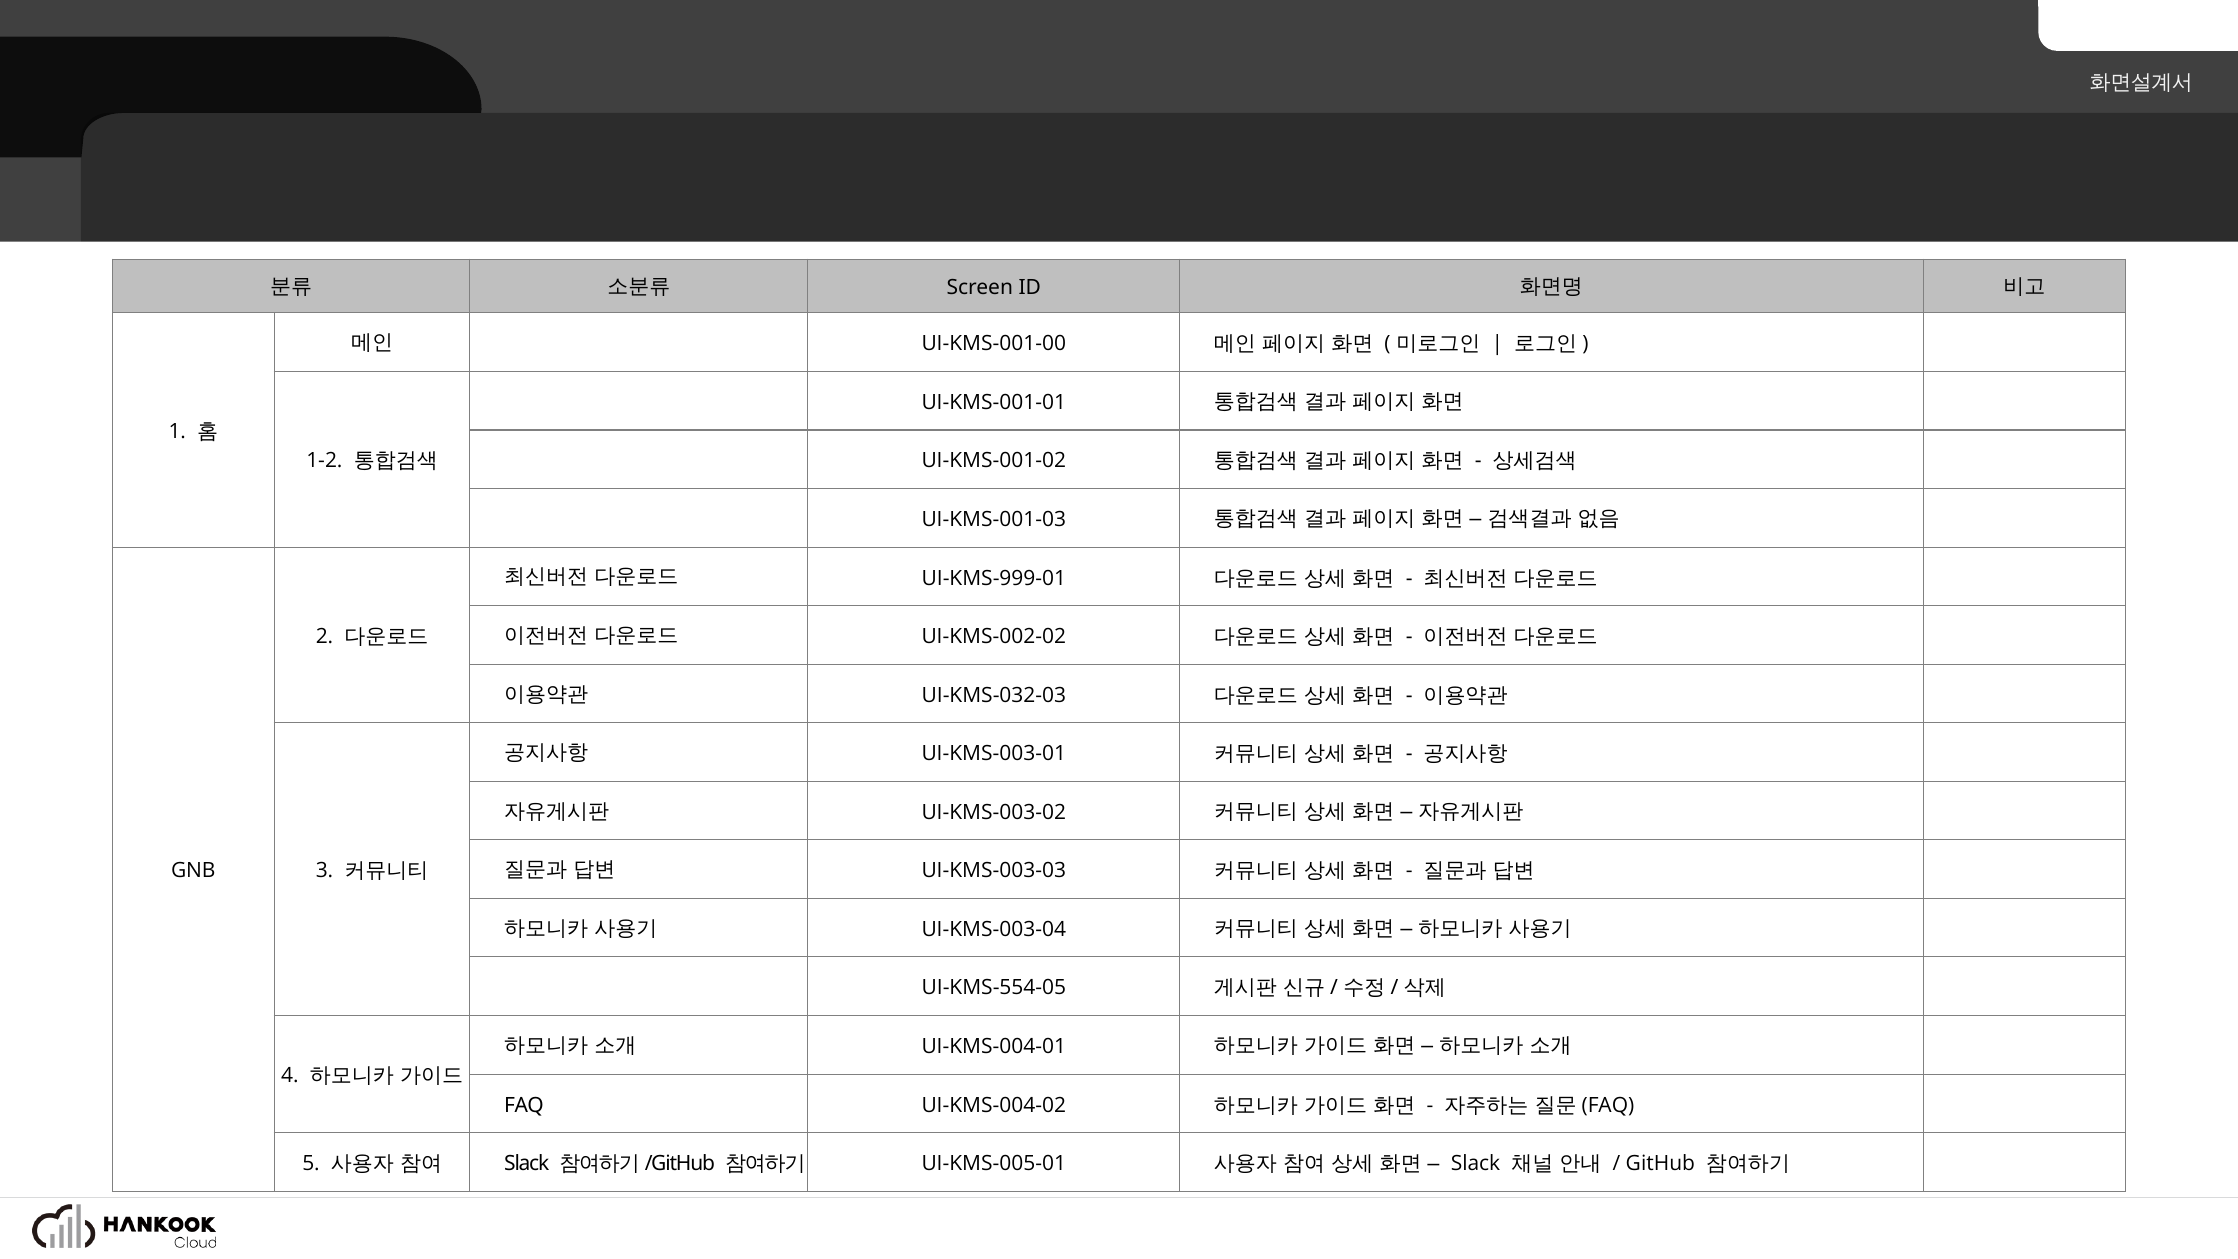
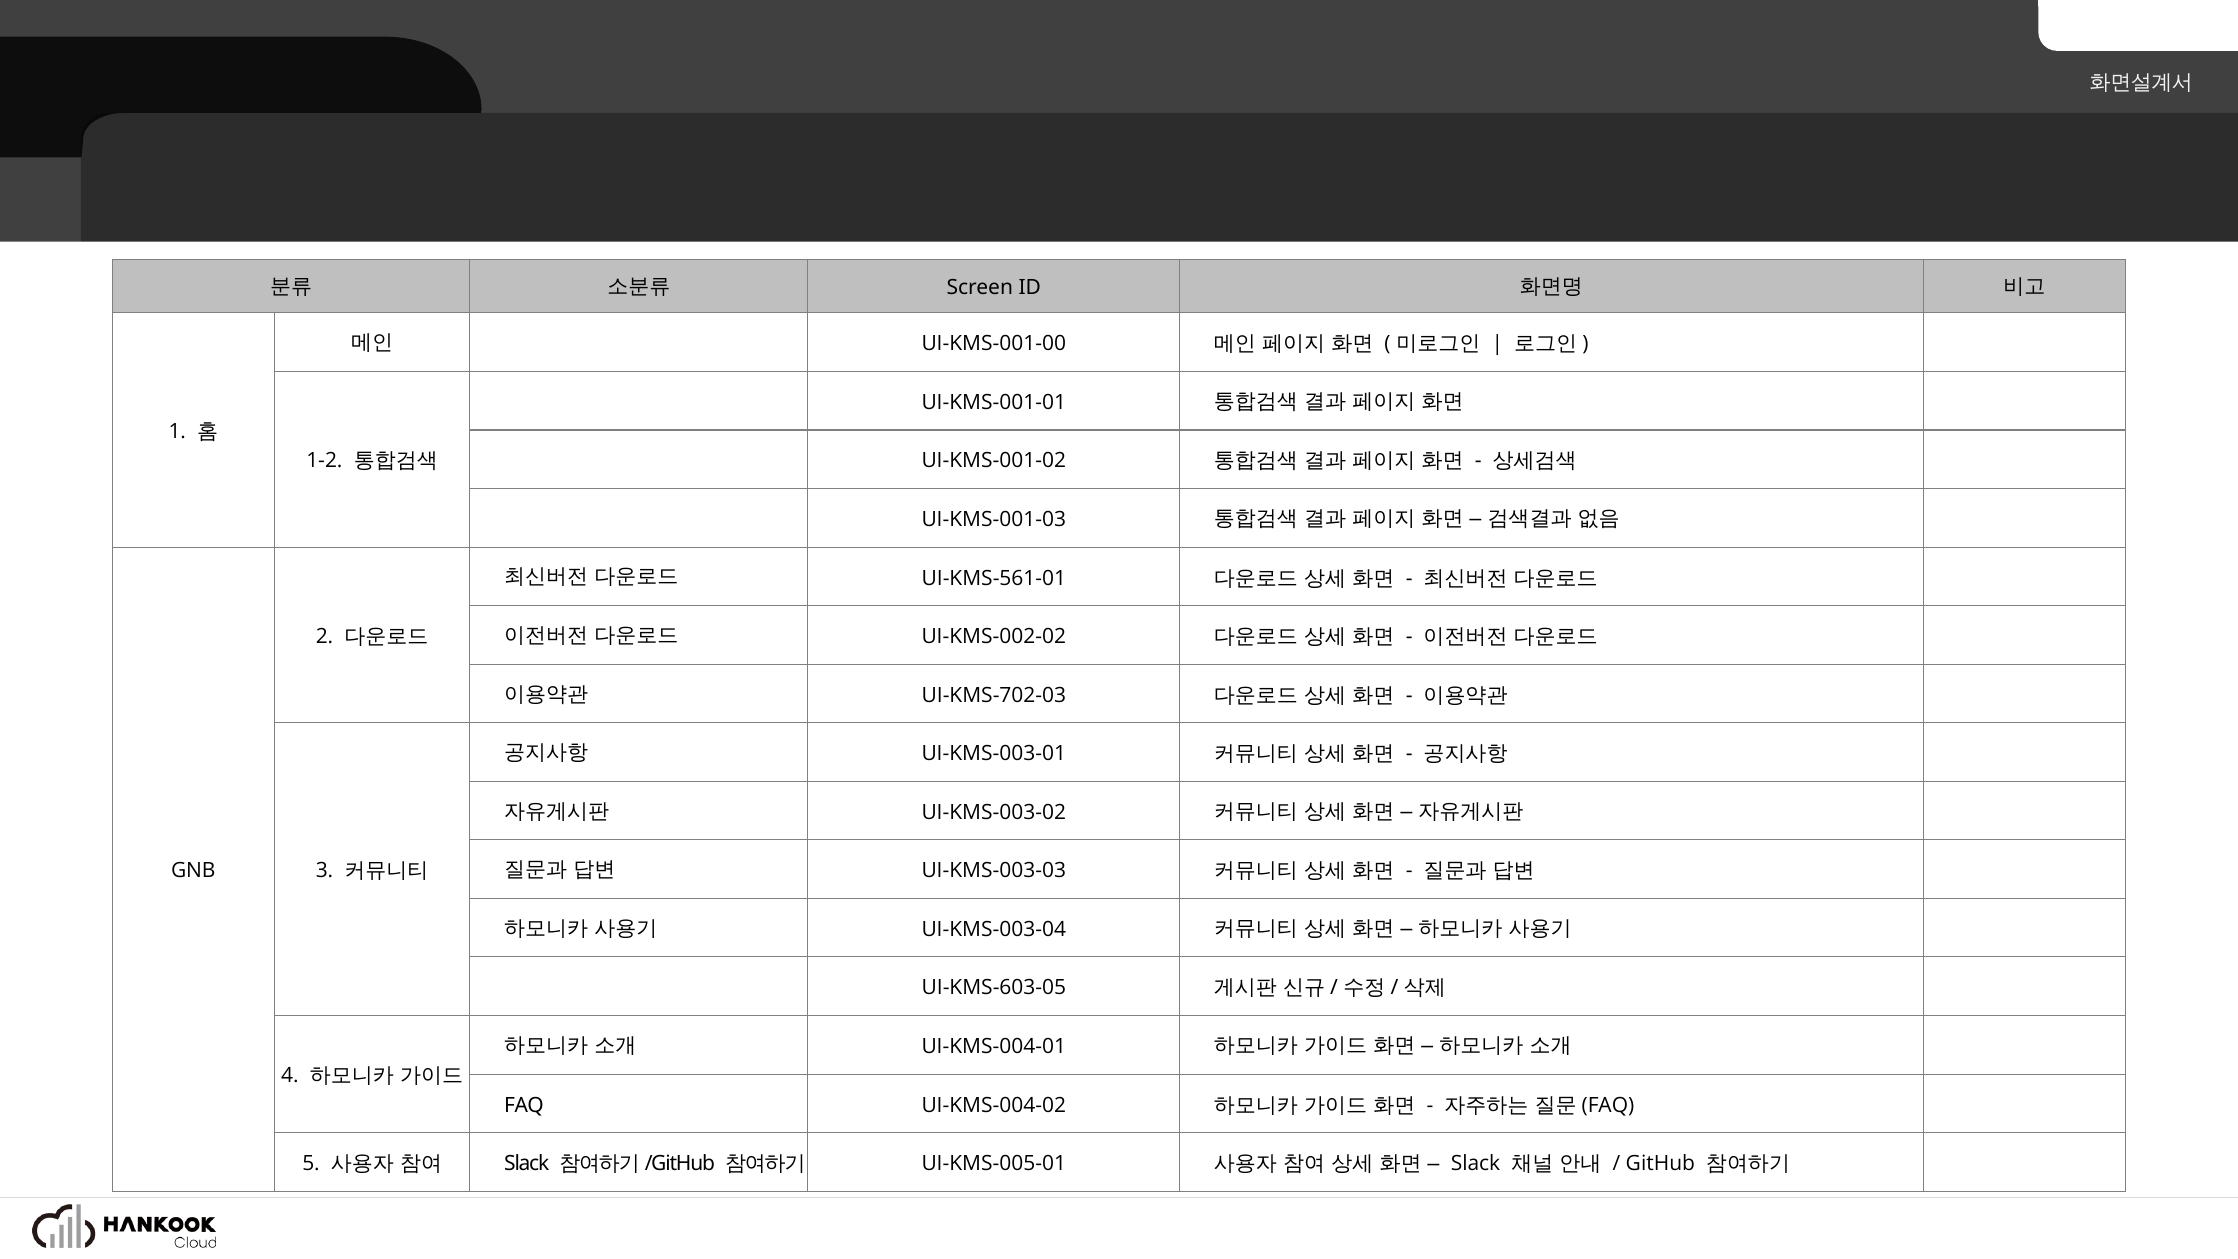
UI-KMS-999-01: UI-KMS-999-01 -> UI-KMS-561-01
UI-KMS-032-03: UI-KMS-032-03 -> UI-KMS-702-03
UI-KMS-554-05: UI-KMS-554-05 -> UI-KMS-603-05
